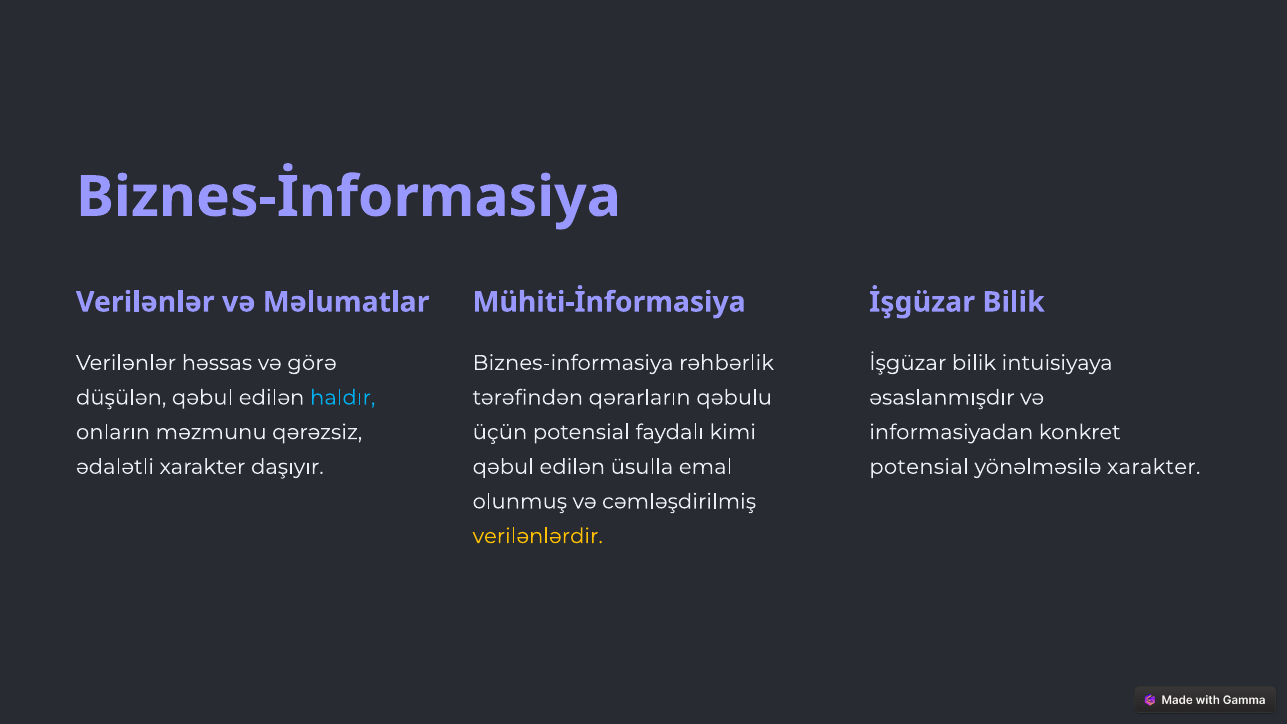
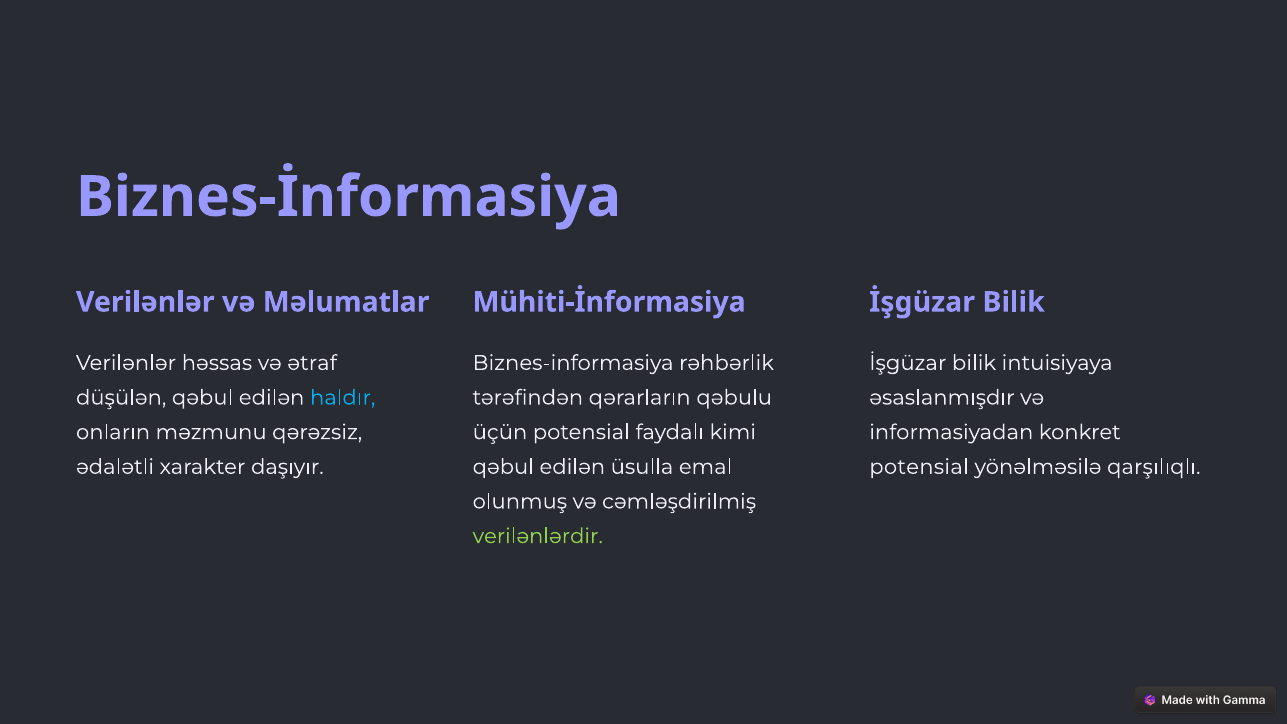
görə: görə -> ətraf
yönəlməsilə xarakter: xarakter -> qarşılıqlı
verilənlərdir colour: yellow -> light green
